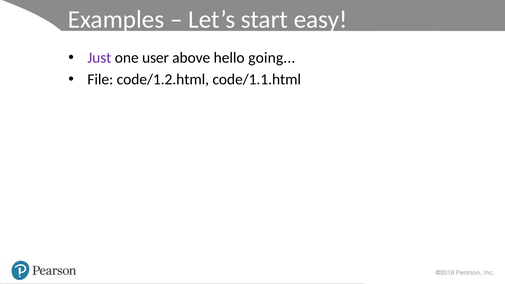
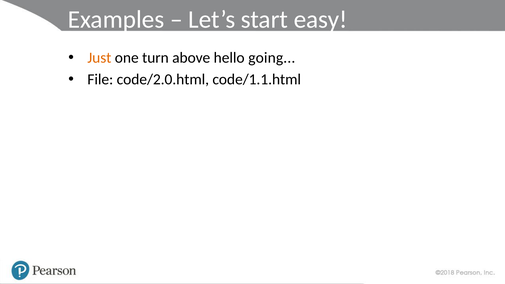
Just colour: purple -> orange
user: user -> turn
code/1.2.html: code/1.2.html -> code/2.0.html
